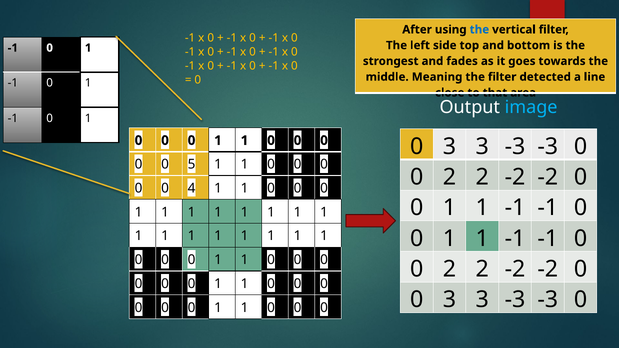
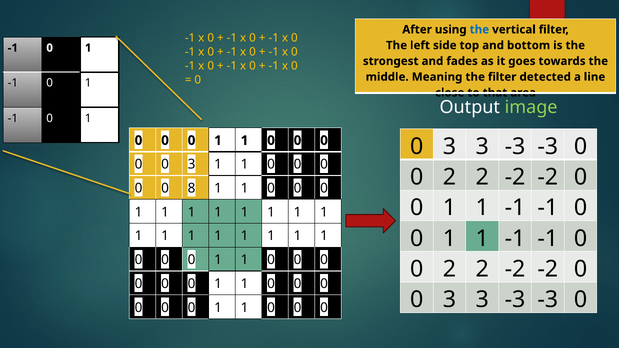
image colour: light blue -> light green
5 at (192, 164): 5 -> 3
4: 4 -> 8
